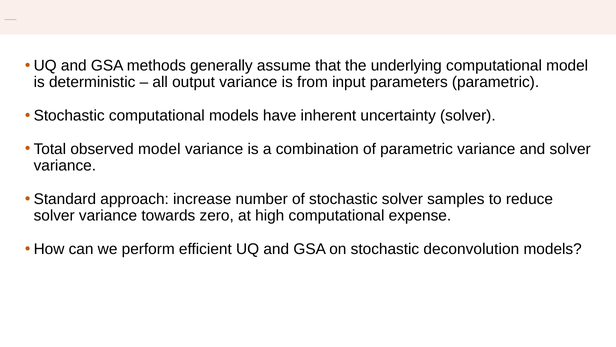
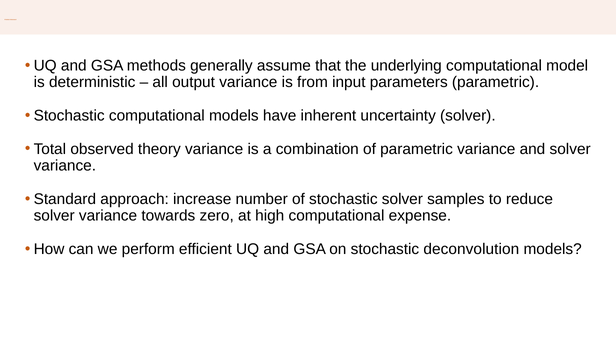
observed model: model -> theory
